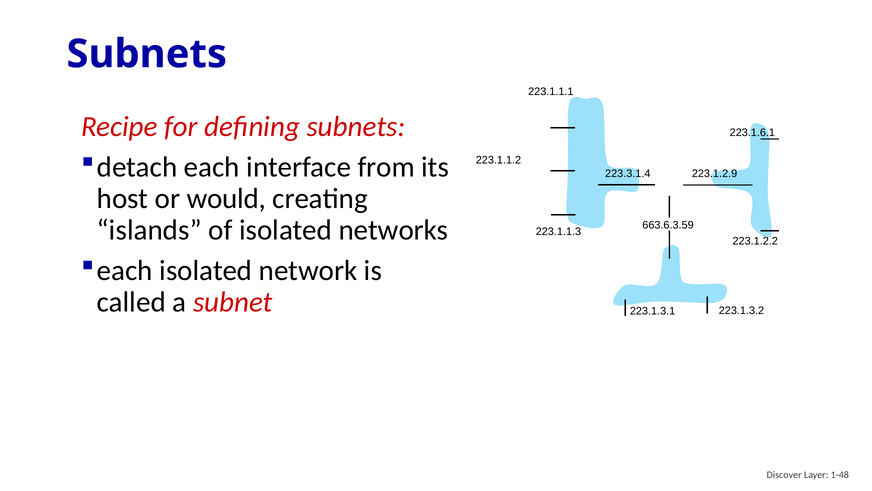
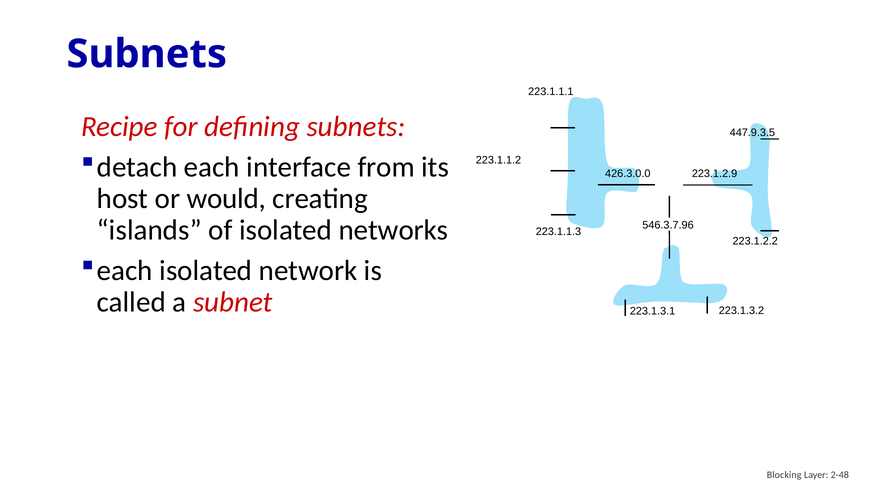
223.1.6.1: 223.1.6.1 -> 447.9.3.5
223.3.1.4: 223.3.1.4 -> 426.3.0.0
663.6.3.59: 663.6.3.59 -> 546.3.7.96
Discover: Discover -> Blocking
1-48: 1-48 -> 2-48
